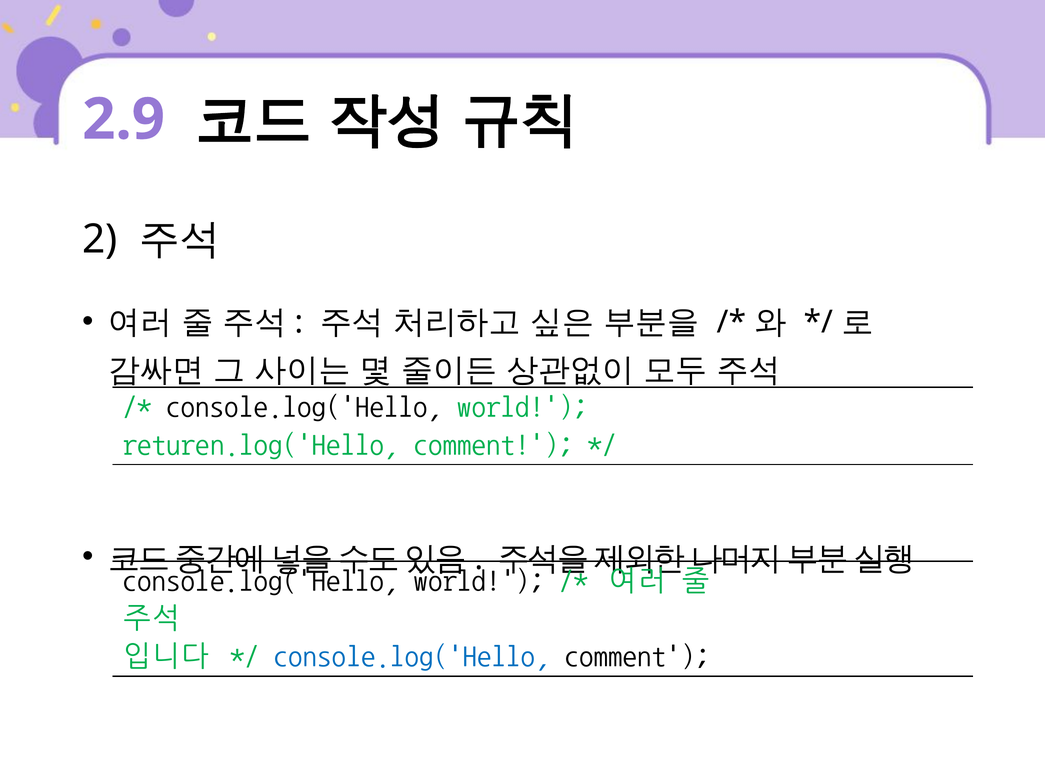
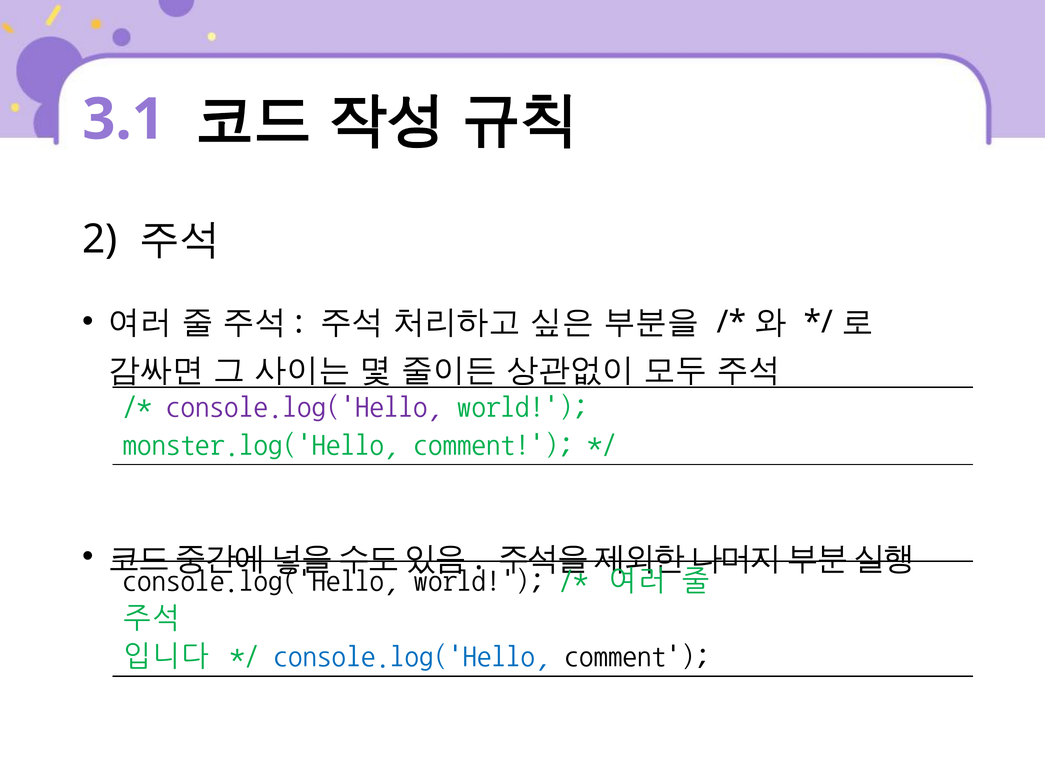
2.9: 2.9 -> 3.1
console.log('Hello at (304, 407) colour: black -> purple
returen.log('Hello: returen.log('Hello -> monster.log('Hello
